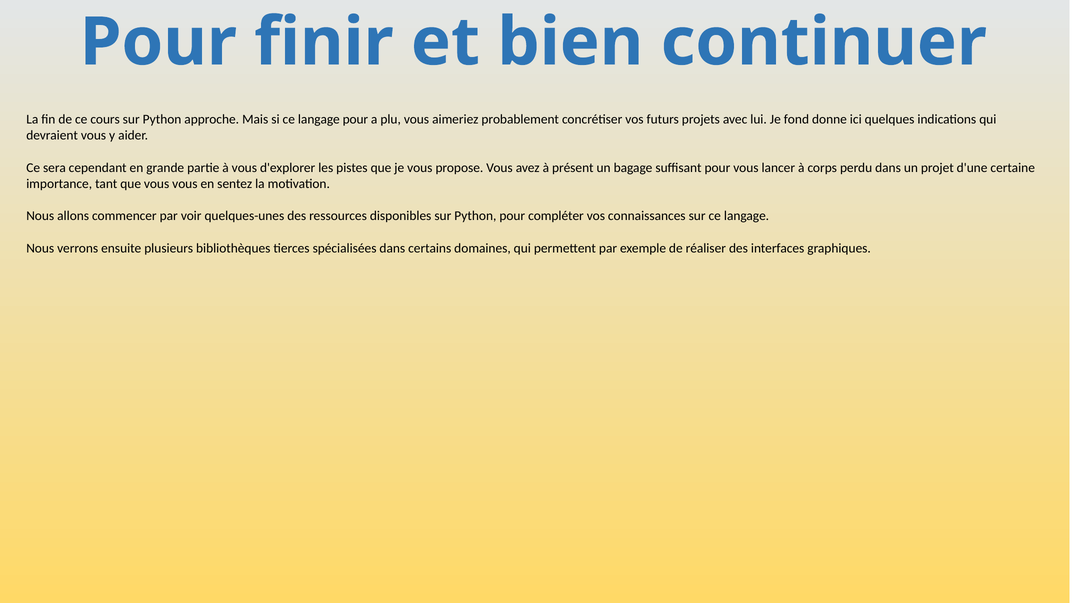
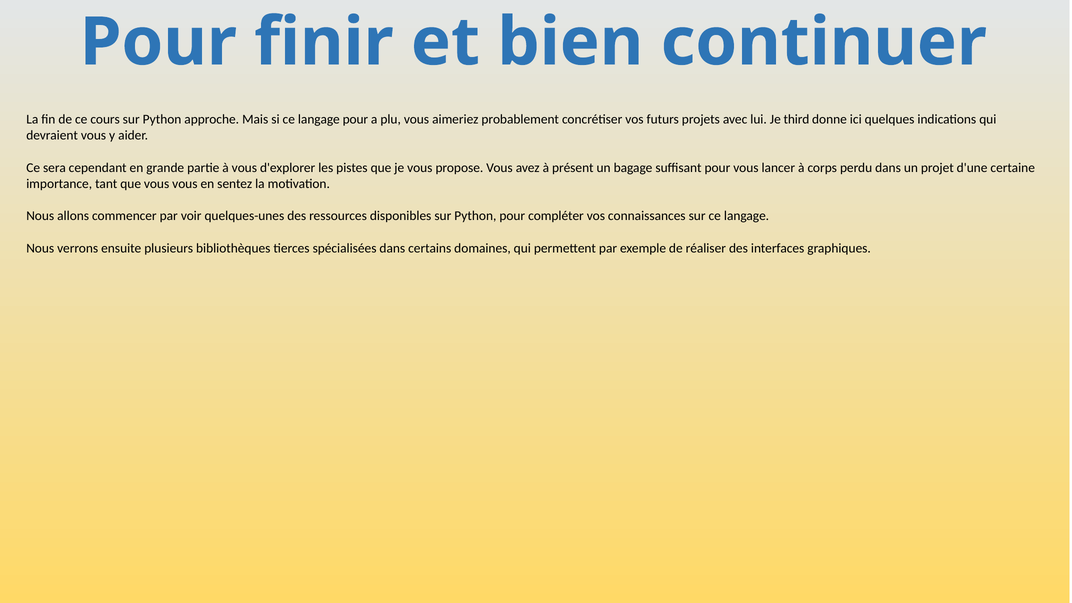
fond: fond -> third
